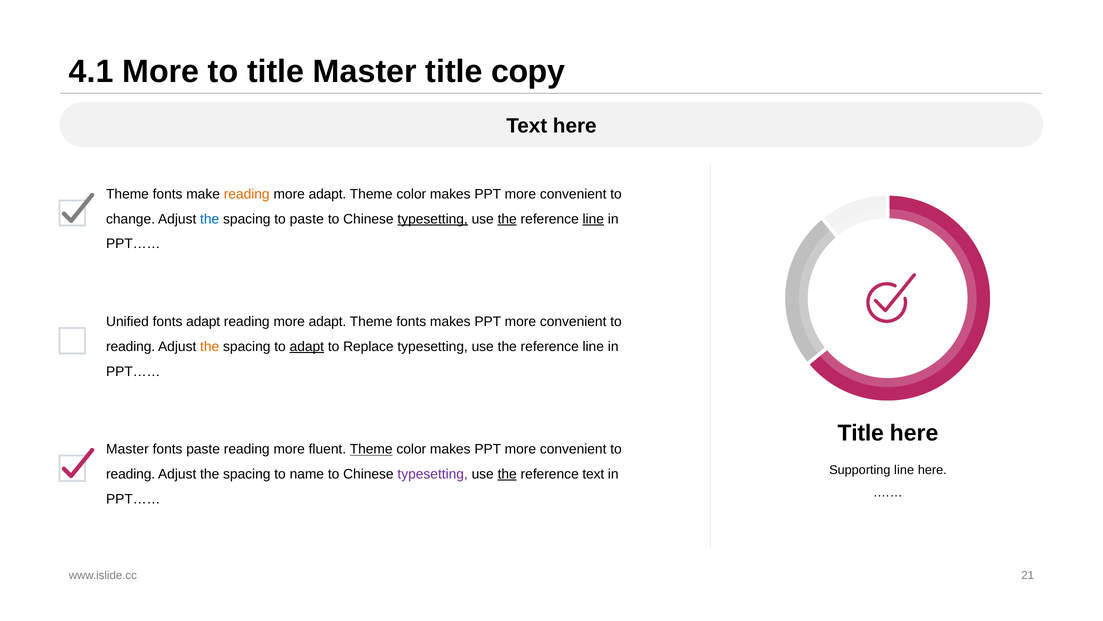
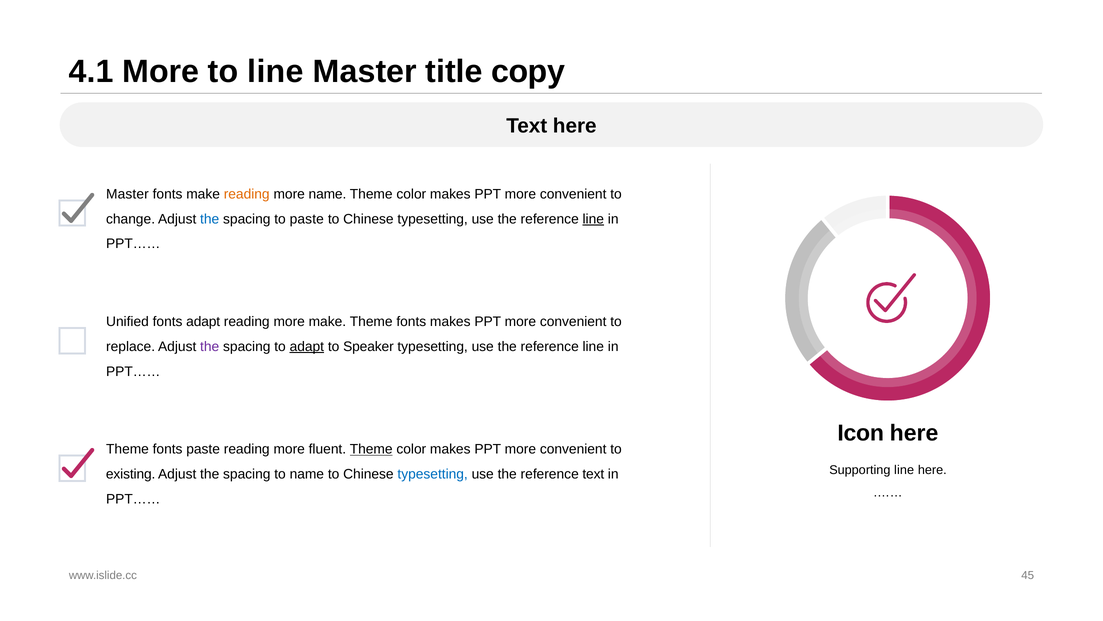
to title: title -> line
Theme at (127, 194): Theme -> Master
adapt at (327, 194): adapt -> name
typesetting at (433, 219) underline: present -> none
the at (507, 219) underline: present -> none
adapt at (327, 321): adapt -> make
reading at (131, 346): reading -> replace
the at (210, 346) colour: orange -> purple
Replace: Replace -> Speaker
Title at (861, 433): Title -> Icon
Master at (127, 449): Master -> Theme
reading at (131, 474): reading -> existing
typesetting at (433, 474) colour: purple -> blue
the at (507, 474) underline: present -> none
21: 21 -> 45
